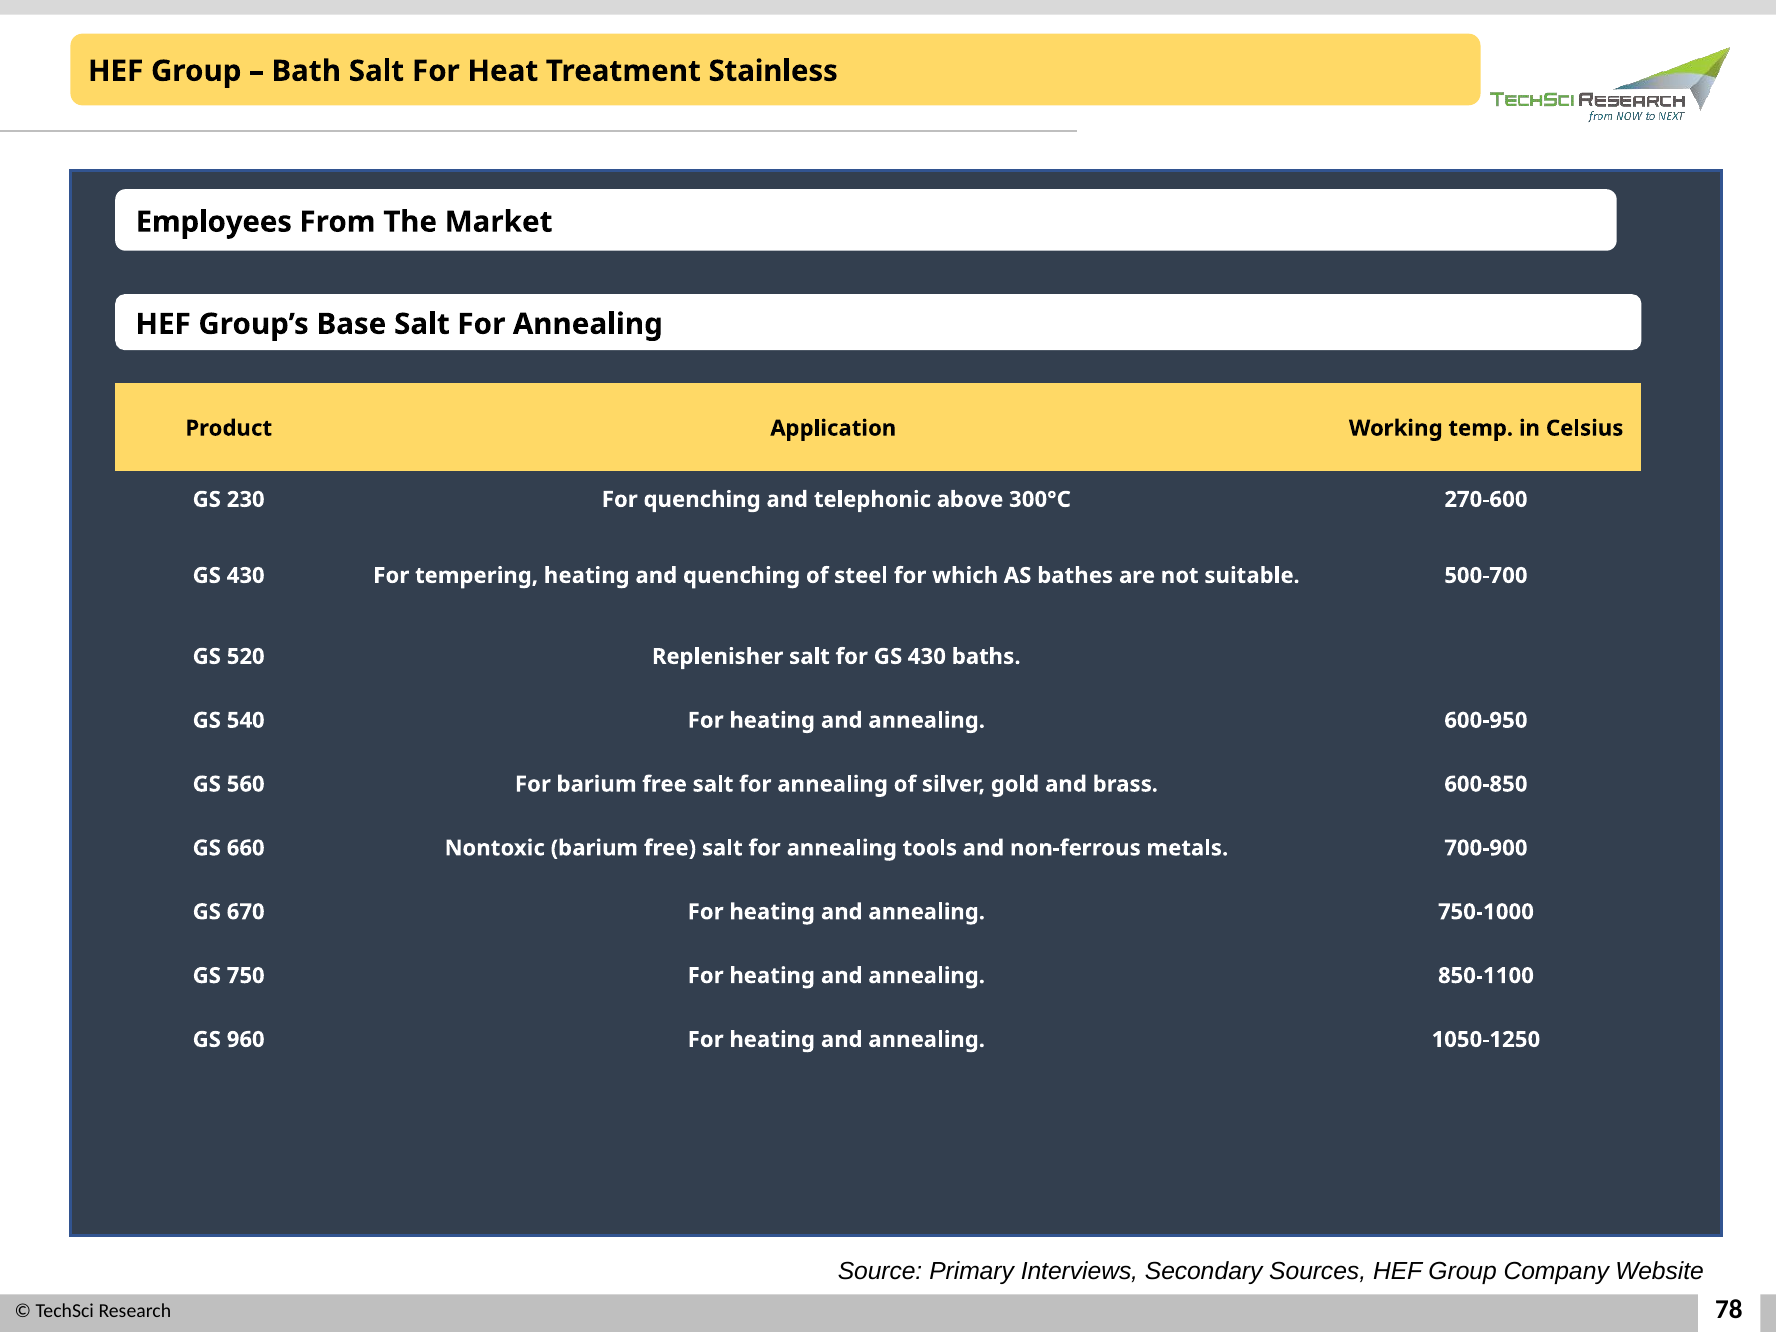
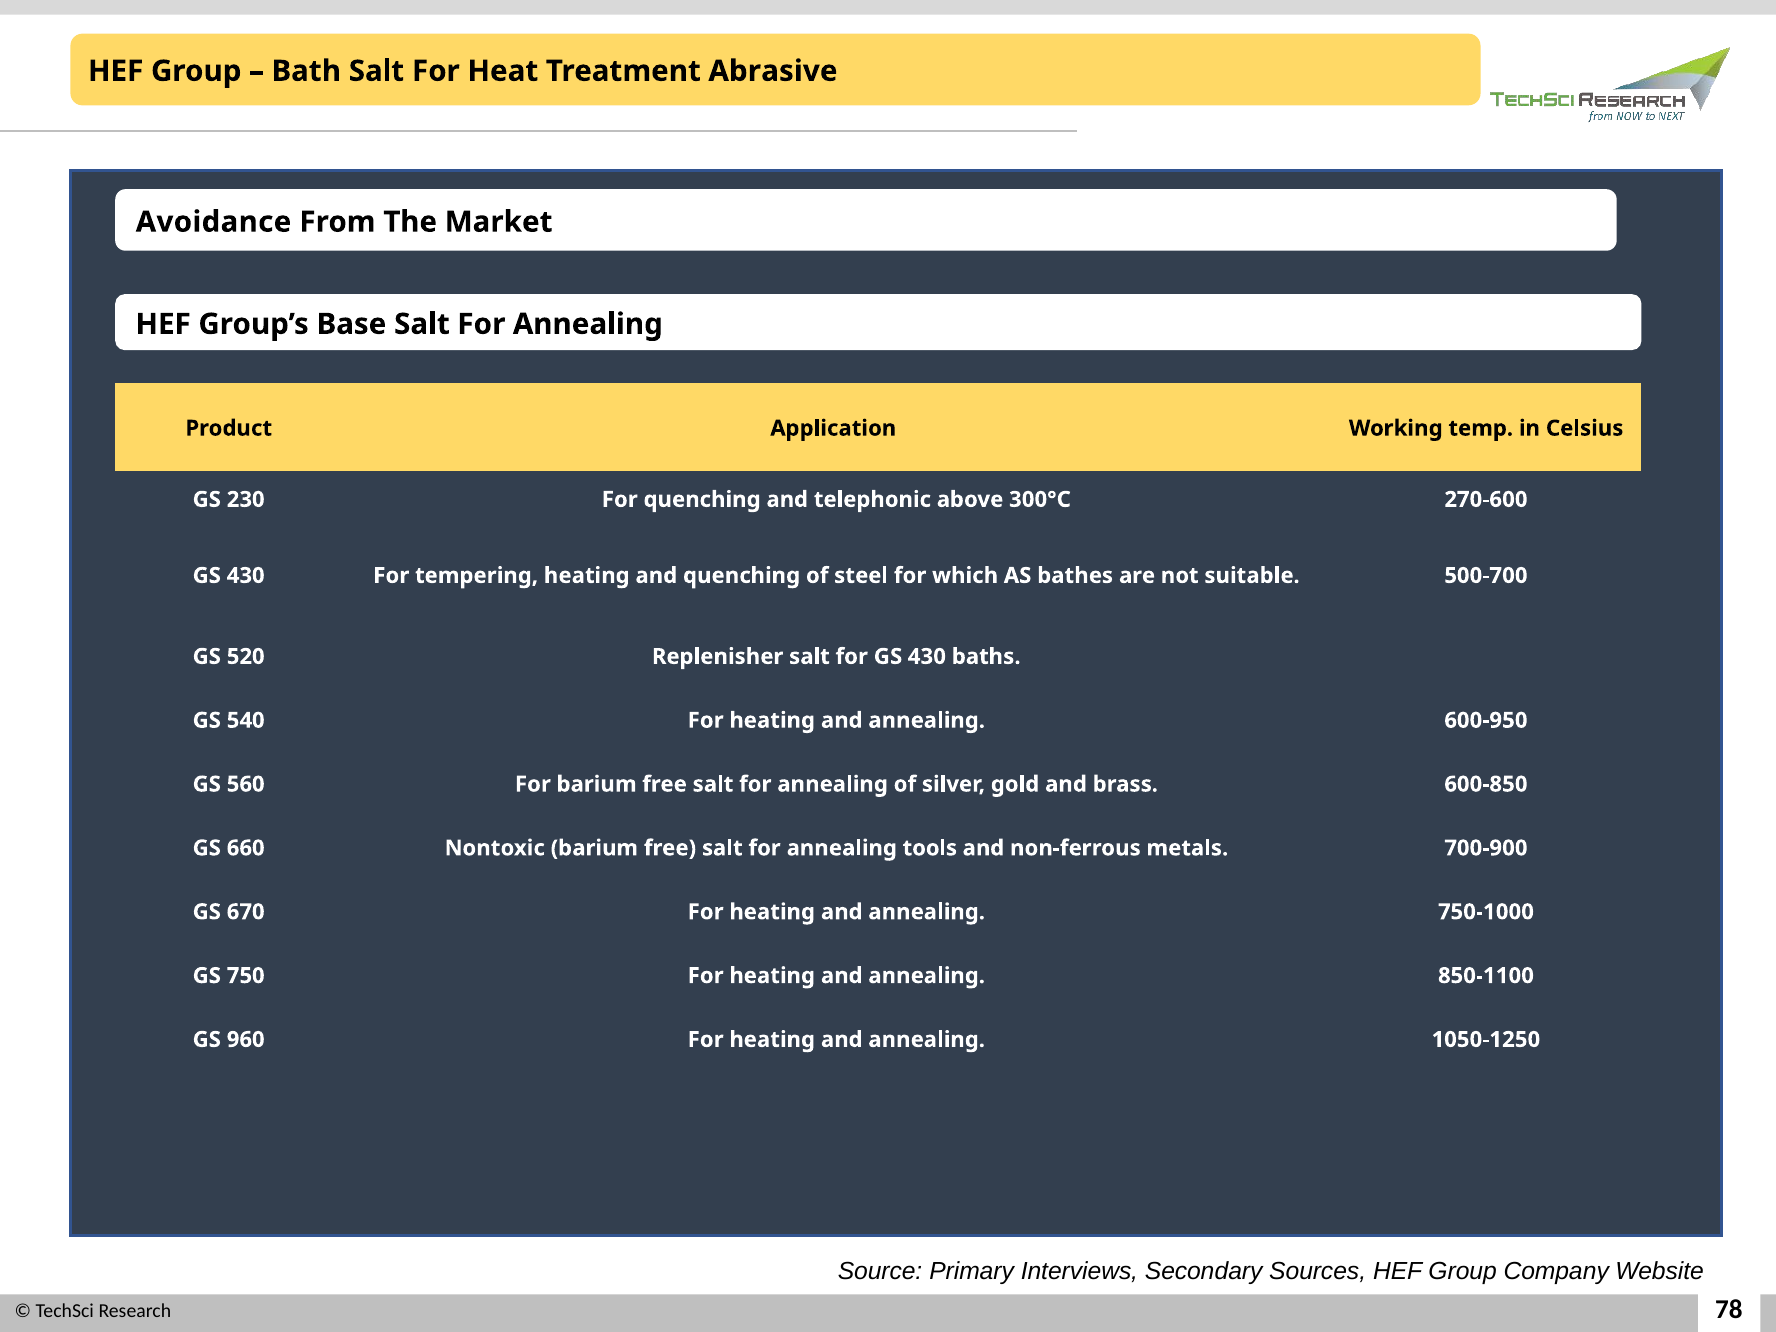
Stainless: Stainless -> Abrasive
Employees: Employees -> Avoidance
